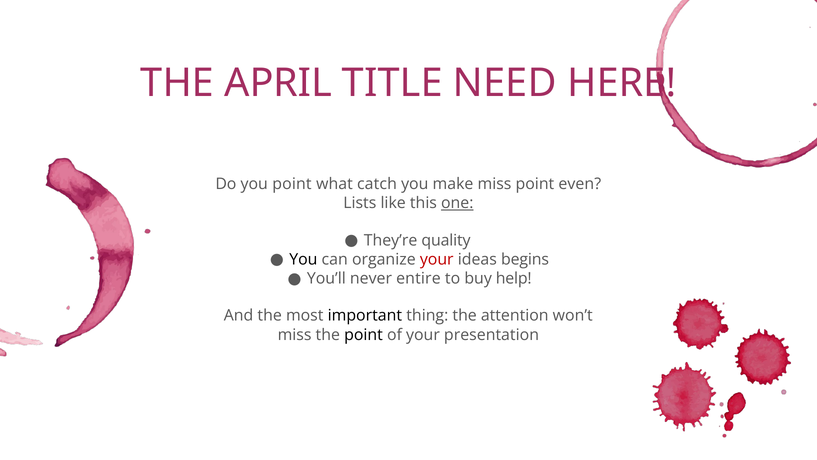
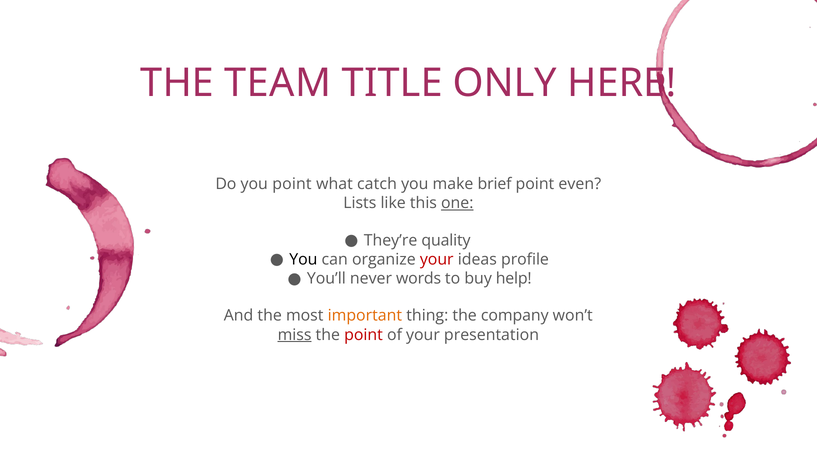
APRIL: APRIL -> TEAM
NEED: NEED -> ONLY
make miss: miss -> brief
begins: begins -> profile
entire: entire -> words
important colour: black -> orange
attention: attention -> company
miss at (295, 335) underline: none -> present
point at (364, 335) colour: black -> red
